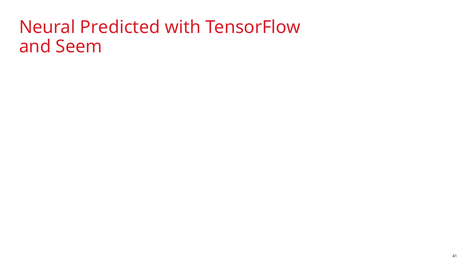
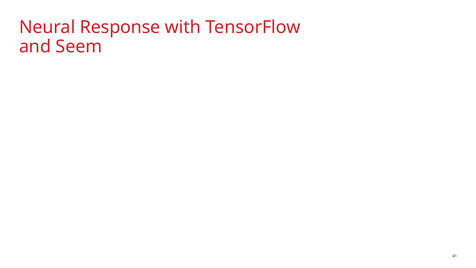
Predicted: Predicted -> Response
